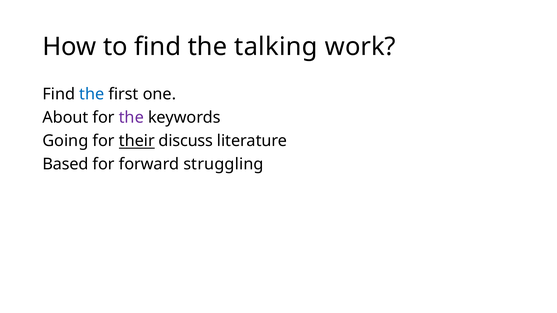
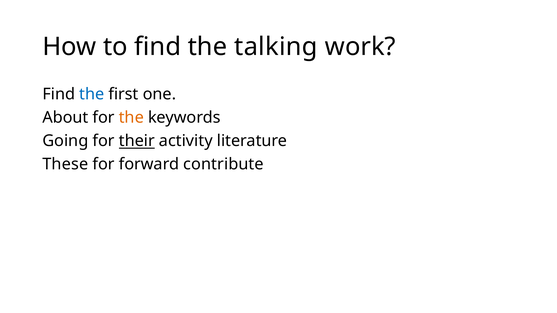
the at (131, 118) colour: purple -> orange
discuss: discuss -> activity
Based: Based -> These
struggling: struggling -> contribute
